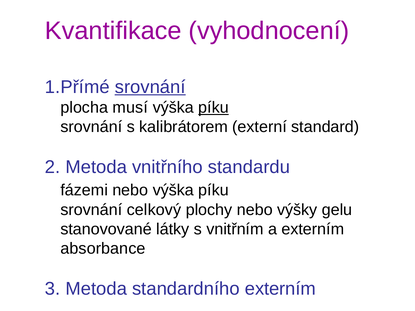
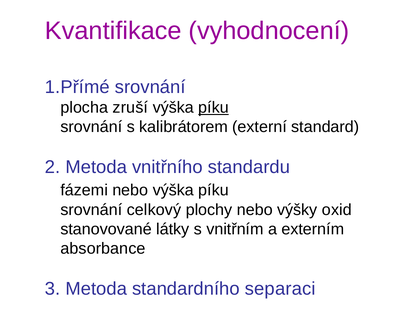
srovnání at (150, 87) underline: present -> none
musí: musí -> zruší
gelu: gelu -> oxid
standardního externím: externím -> separaci
